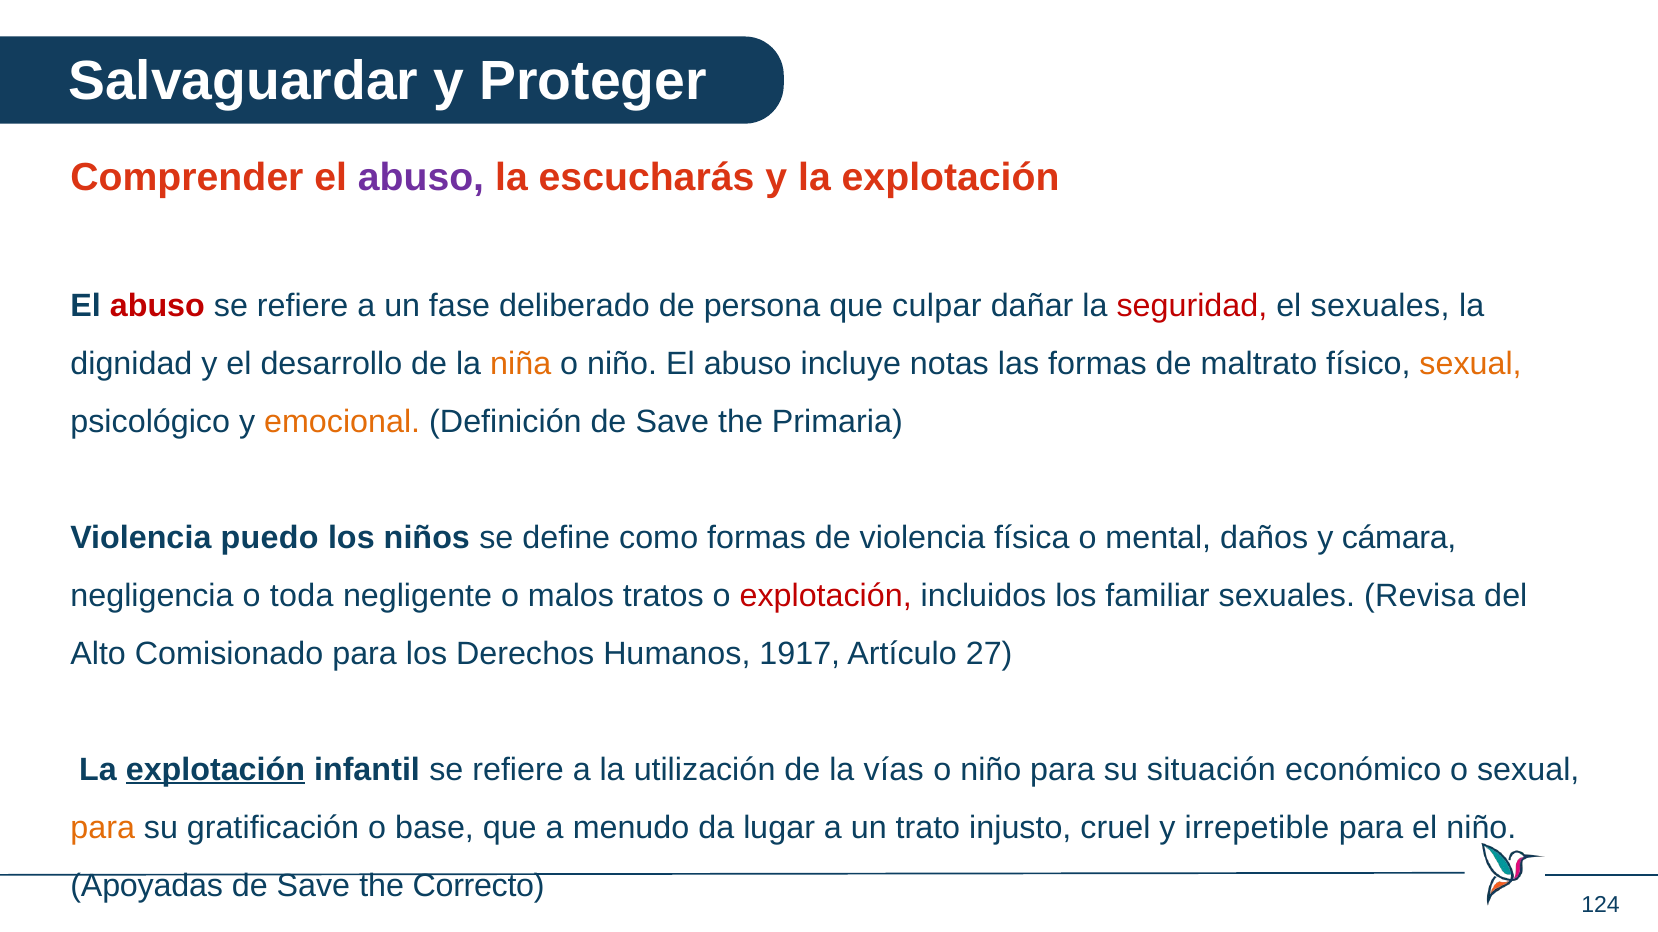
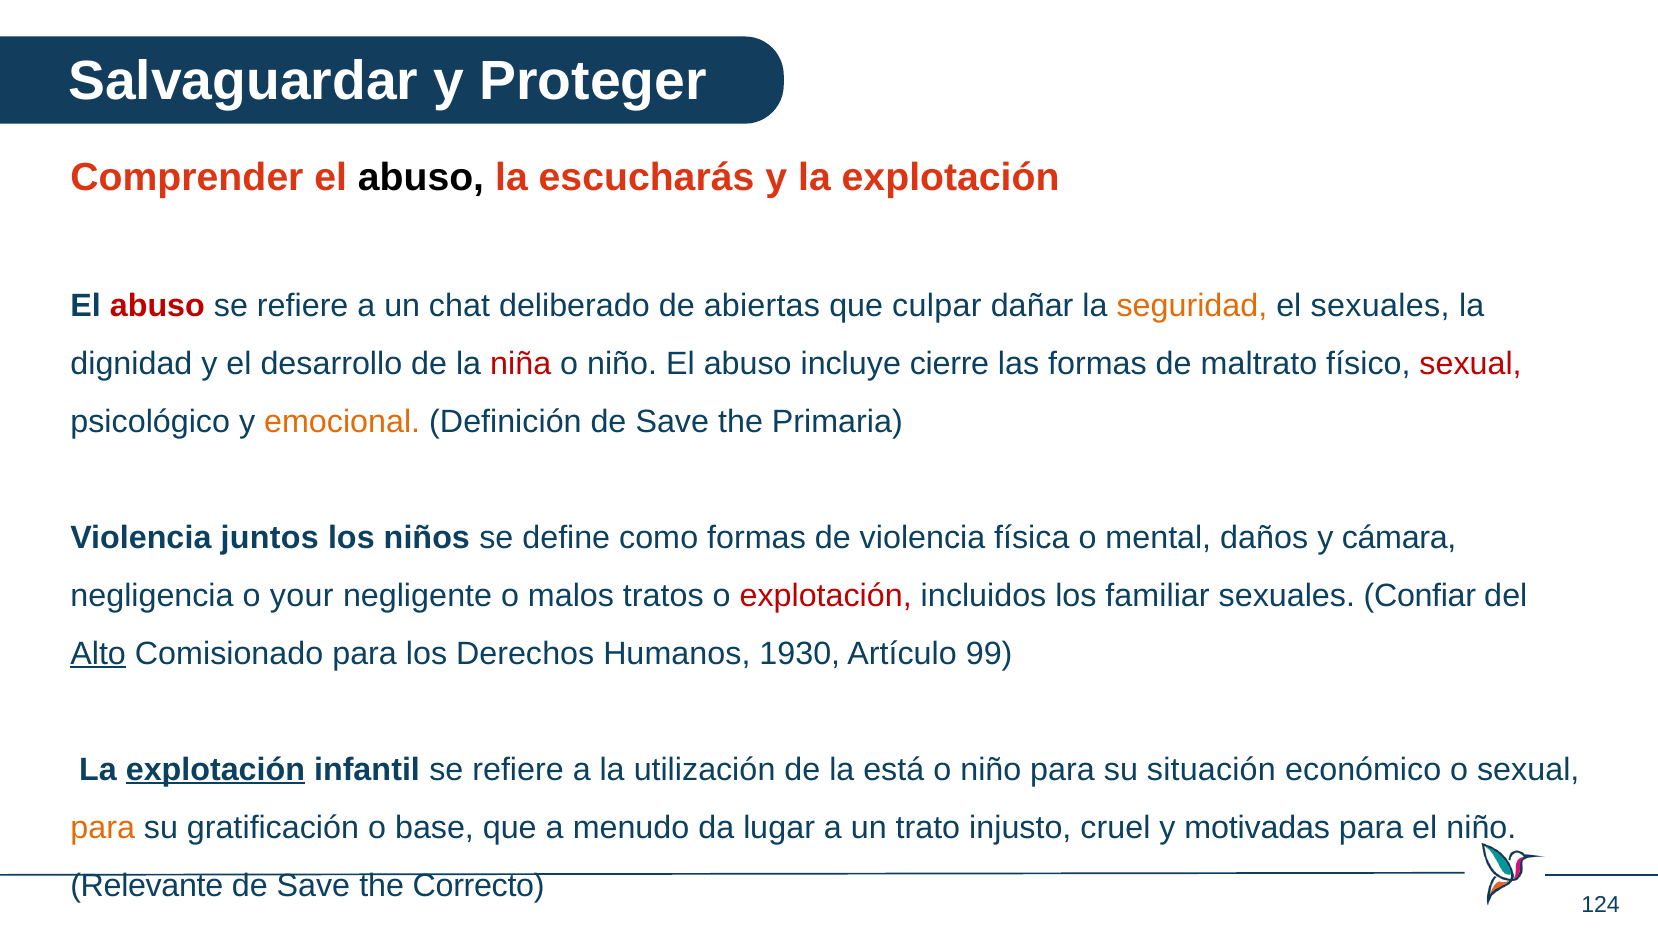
abuso at (421, 178) colour: purple -> black
fase: fase -> chat
persona: persona -> abiertas
seguridad colour: red -> orange
niña colour: orange -> red
notas: notas -> cierre
sexual at (1471, 364) colour: orange -> red
puedo: puedo -> juntos
toda: toda -> your
Revisa: Revisa -> Confiar
Alto underline: none -> present
1917: 1917 -> 1930
27: 27 -> 99
vías: vías -> está
irrepetible: irrepetible -> motivadas
Apoyadas: Apoyadas -> Relevante
